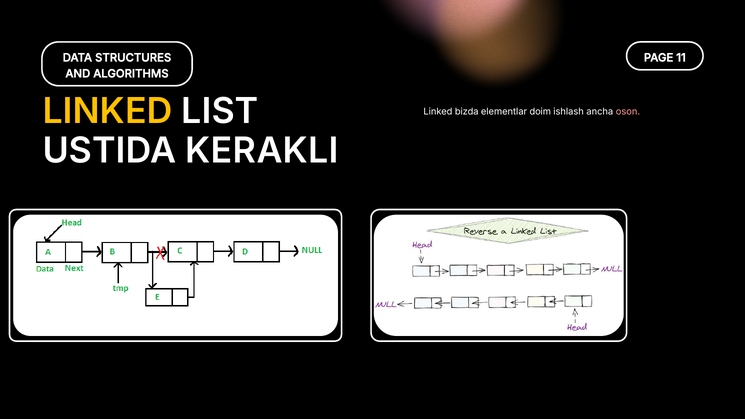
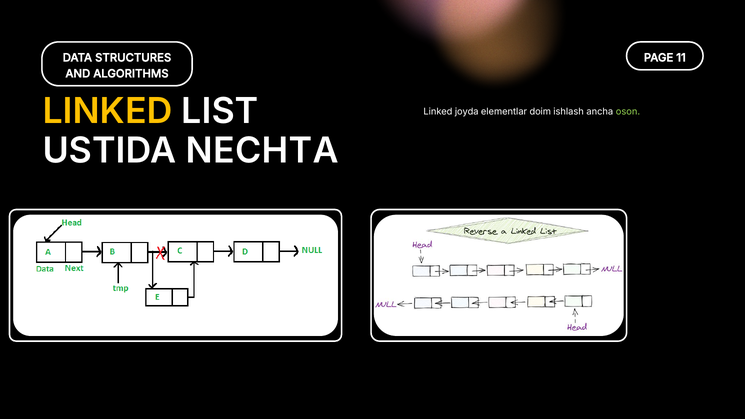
bizda: bizda -> joyda
oson colour: pink -> light green
KERAKLI: KERAKLI -> NECHTA
